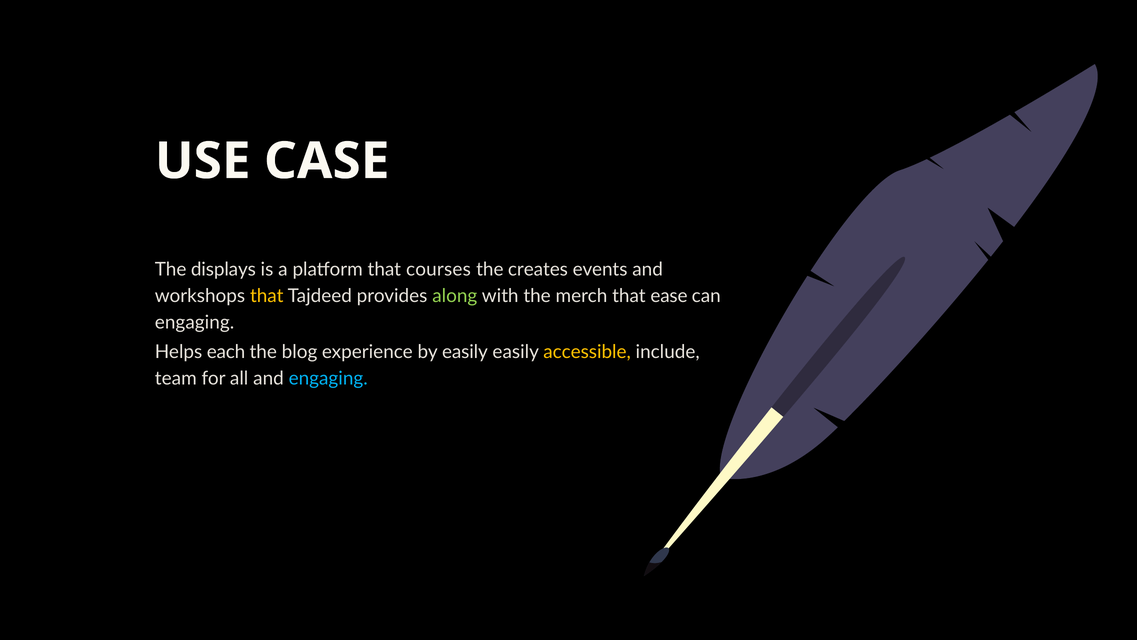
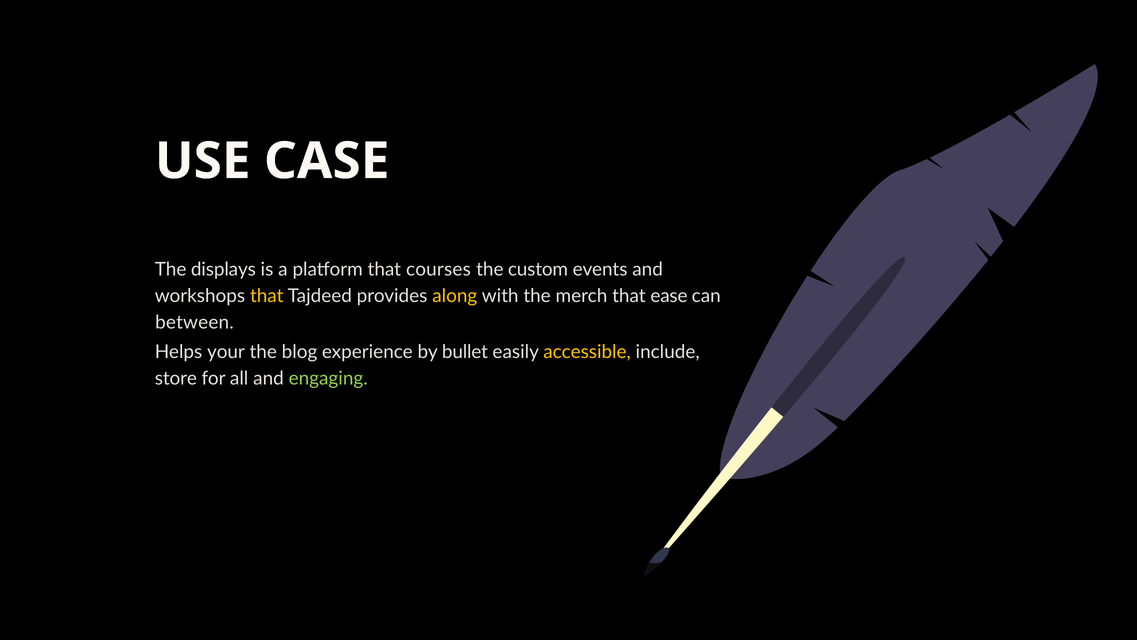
creates: creates -> custom
along colour: light green -> yellow
engaging at (195, 322): engaging -> between
each: each -> your
by easily: easily -> bullet
team: team -> store
engaging at (328, 378) colour: light blue -> light green
